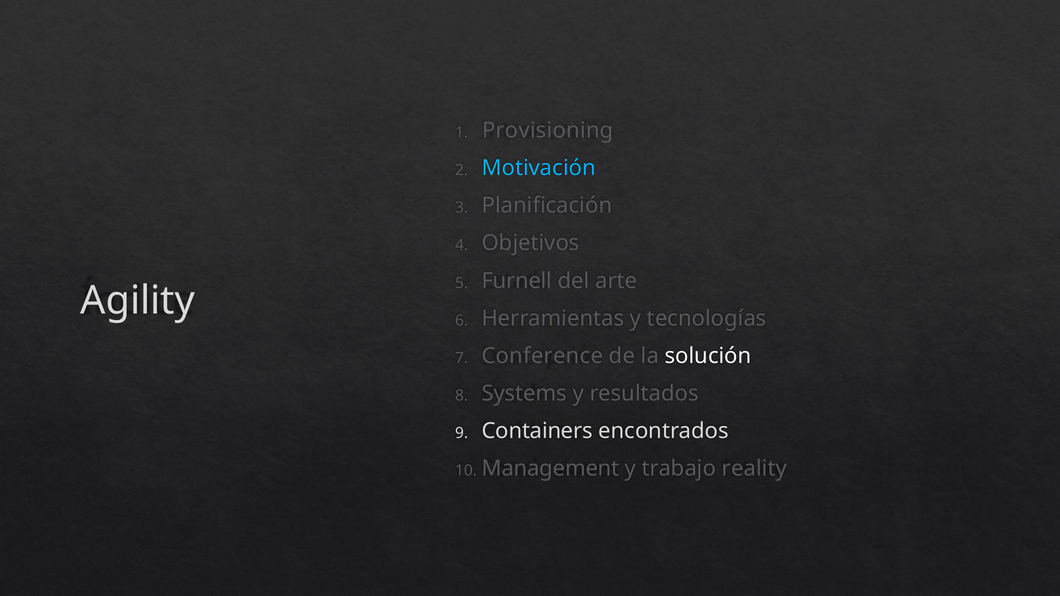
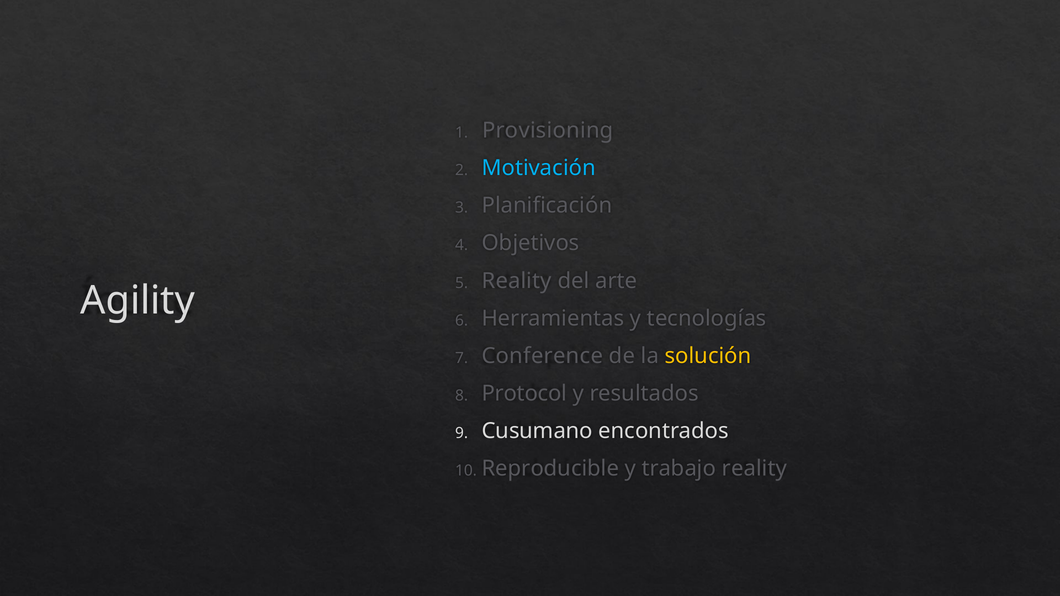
Furnell at (517, 281): Furnell -> Reality
solución colour: white -> yellow
Systems: Systems -> Protocol
Containers: Containers -> Cusumano
Management: Management -> Reproducible
